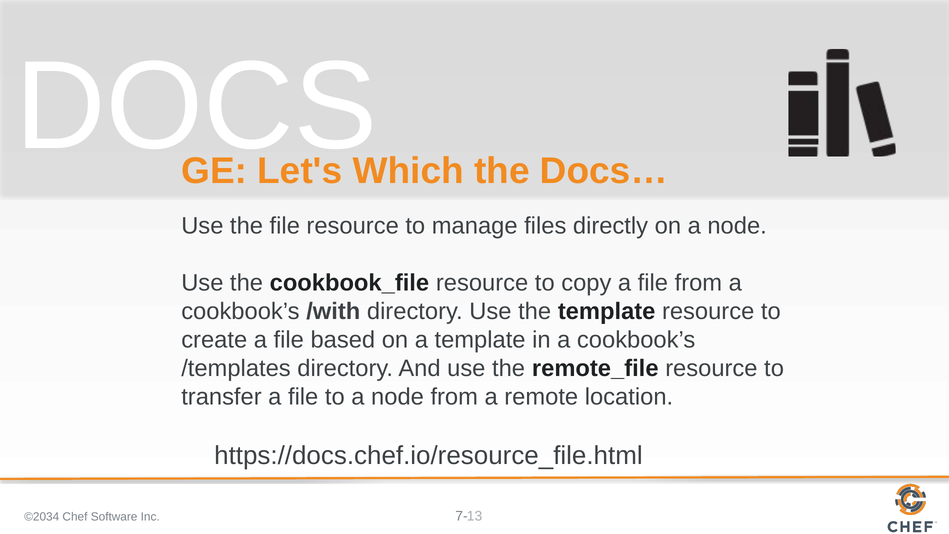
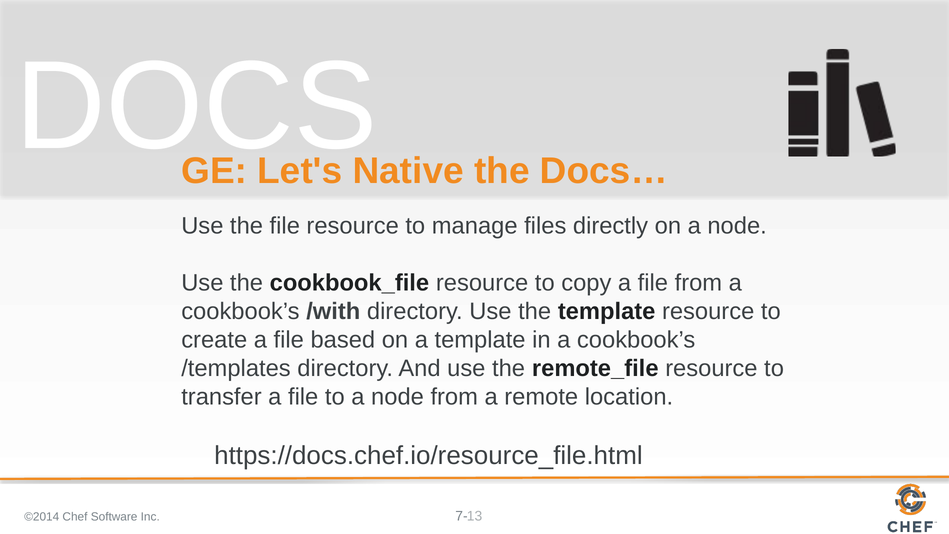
Which: Which -> Native
©2034: ©2034 -> ©2014
